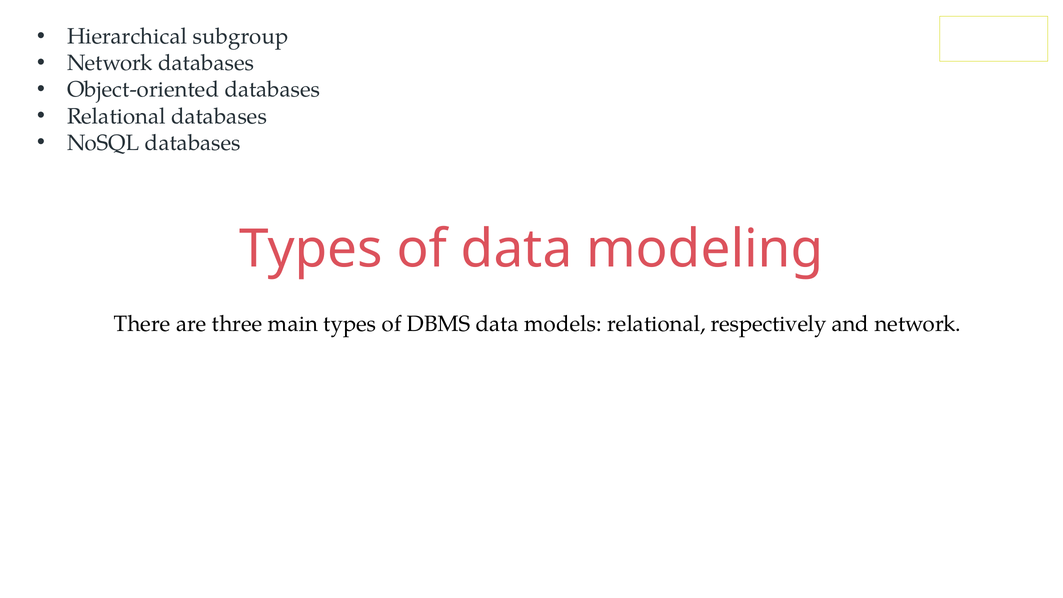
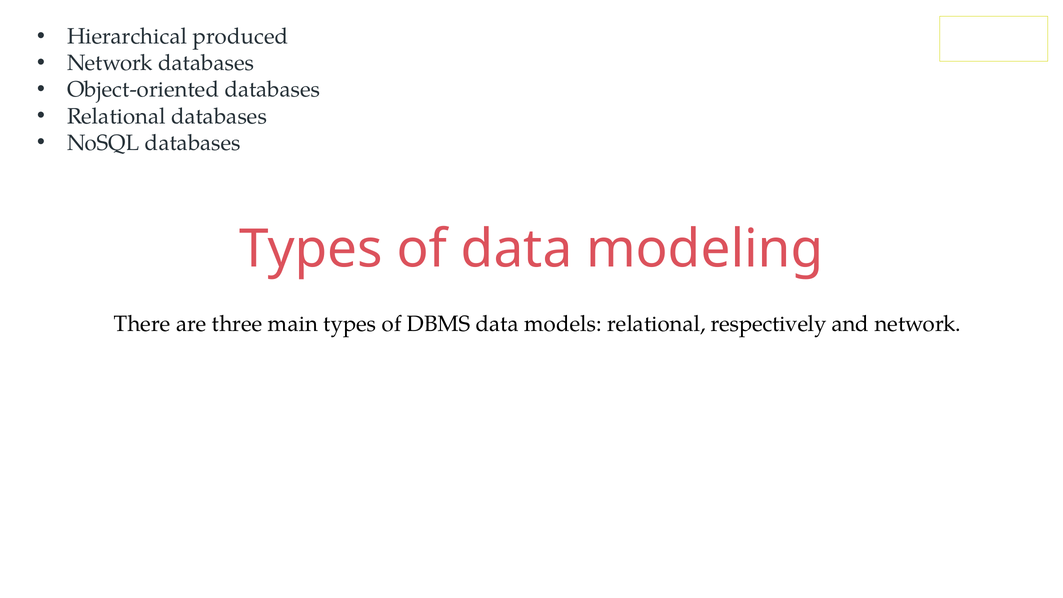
subgroup: subgroup -> produced
